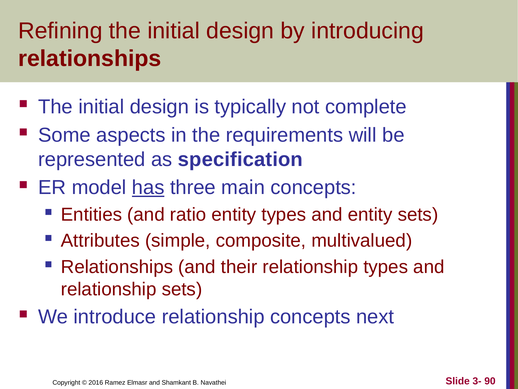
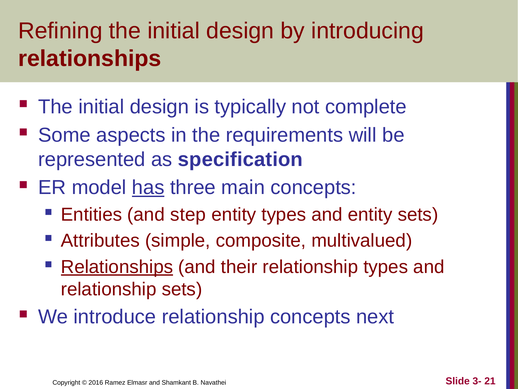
ratio: ratio -> step
Relationships at (117, 267) underline: none -> present
90: 90 -> 21
